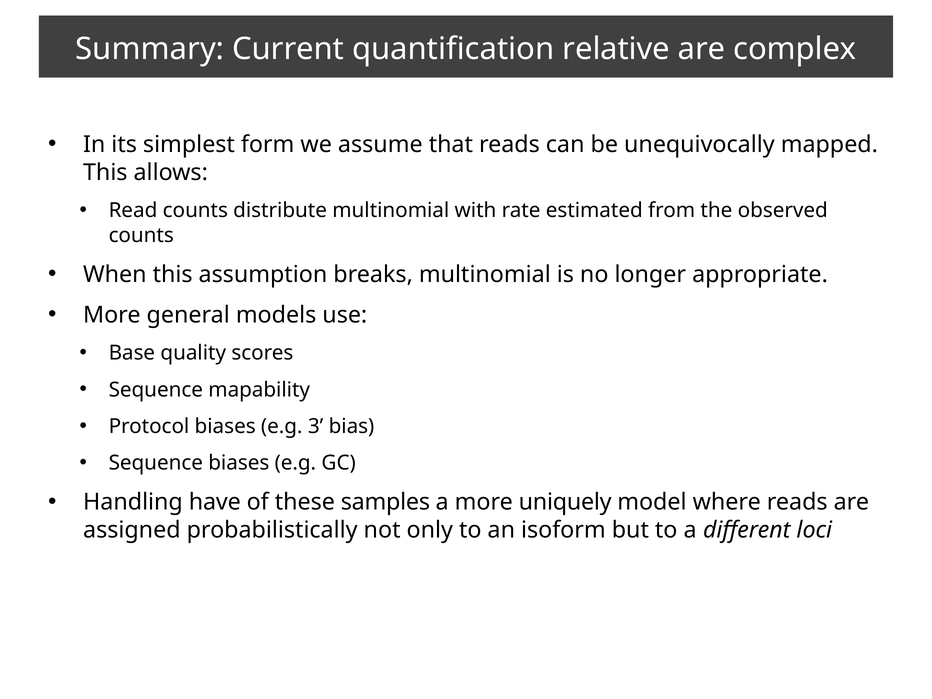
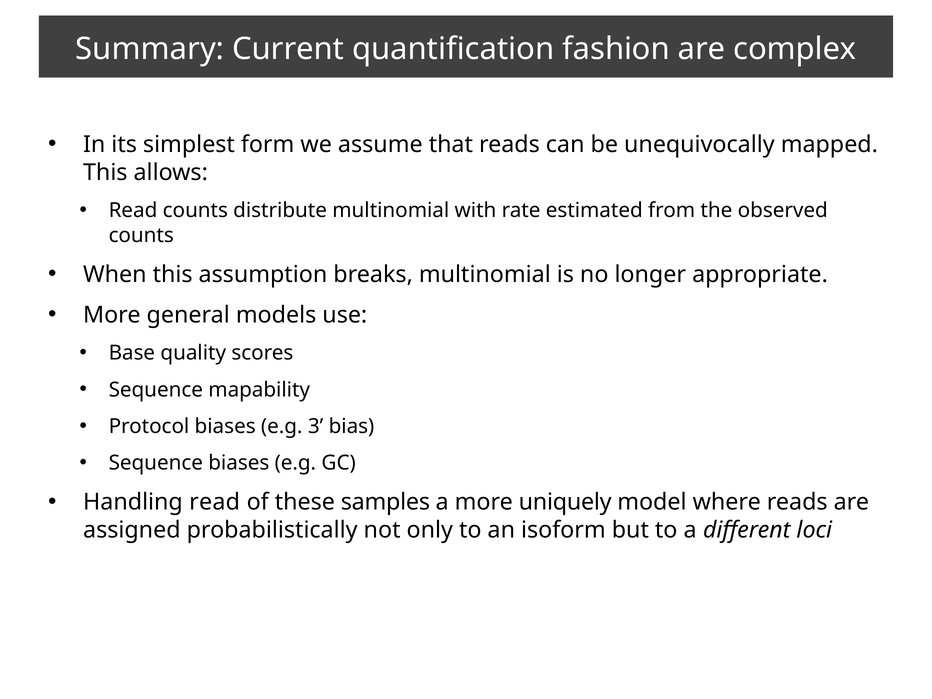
relative: relative -> fashion
Handling have: have -> read
